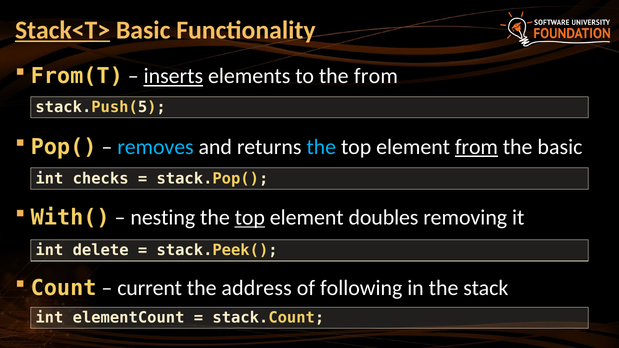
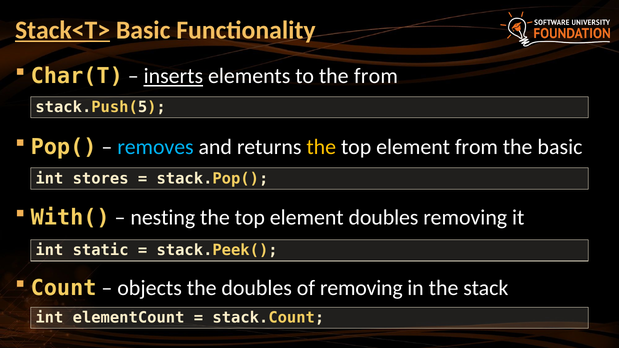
From(T: From(T -> Char(T
the at (321, 147) colour: light blue -> yellow
from at (476, 147) underline: present -> none
checks: checks -> stores
top at (250, 218) underline: present -> none
delete: delete -> static
current: current -> objects
the address: address -> doubles
of following: following -> removing
